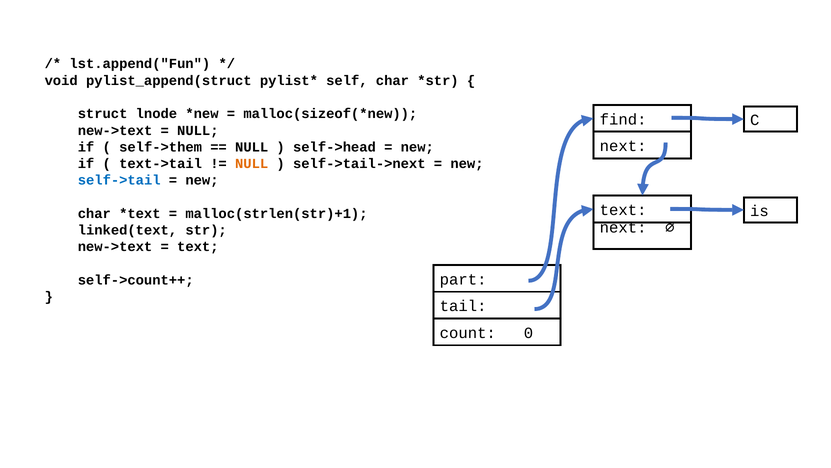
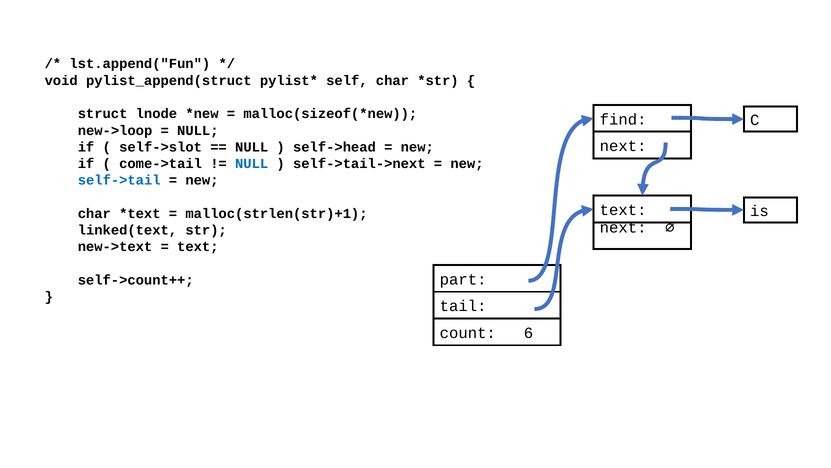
new->text at (115, 130): new->text -> new->loop
self->them: self->them -> self->slot
text->tail: text->tail -> come->tail
NULL at (252, 164) colour: orange -> blue
0: 0 -> 6
